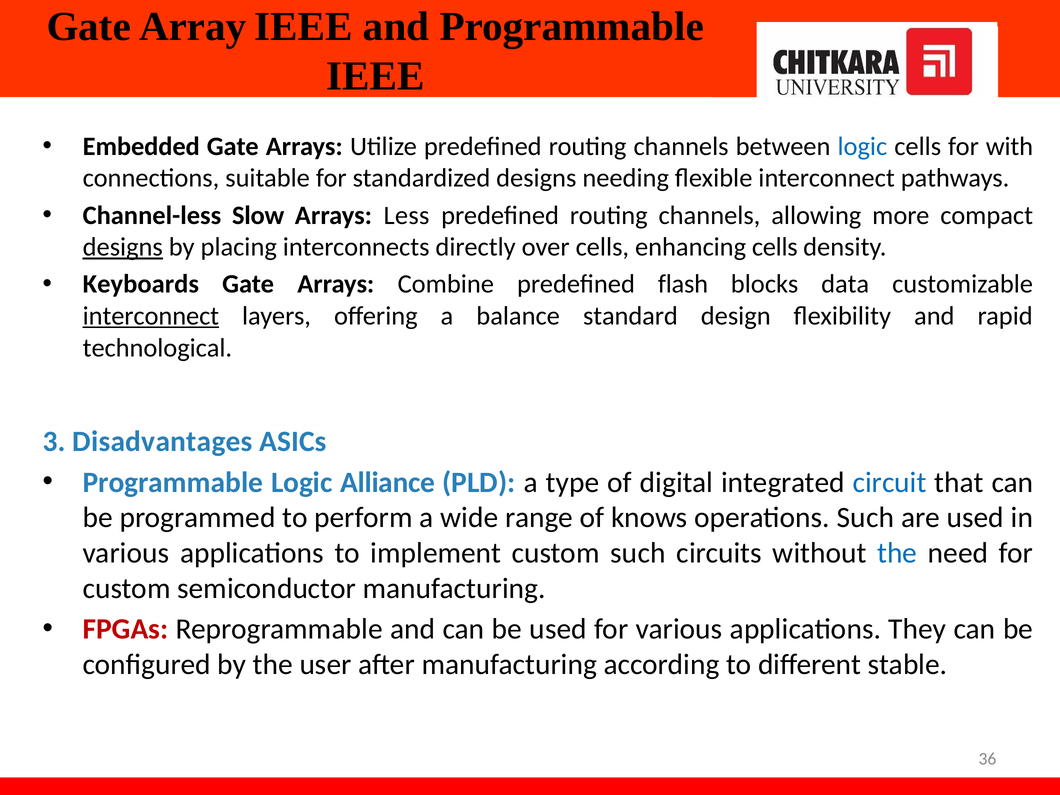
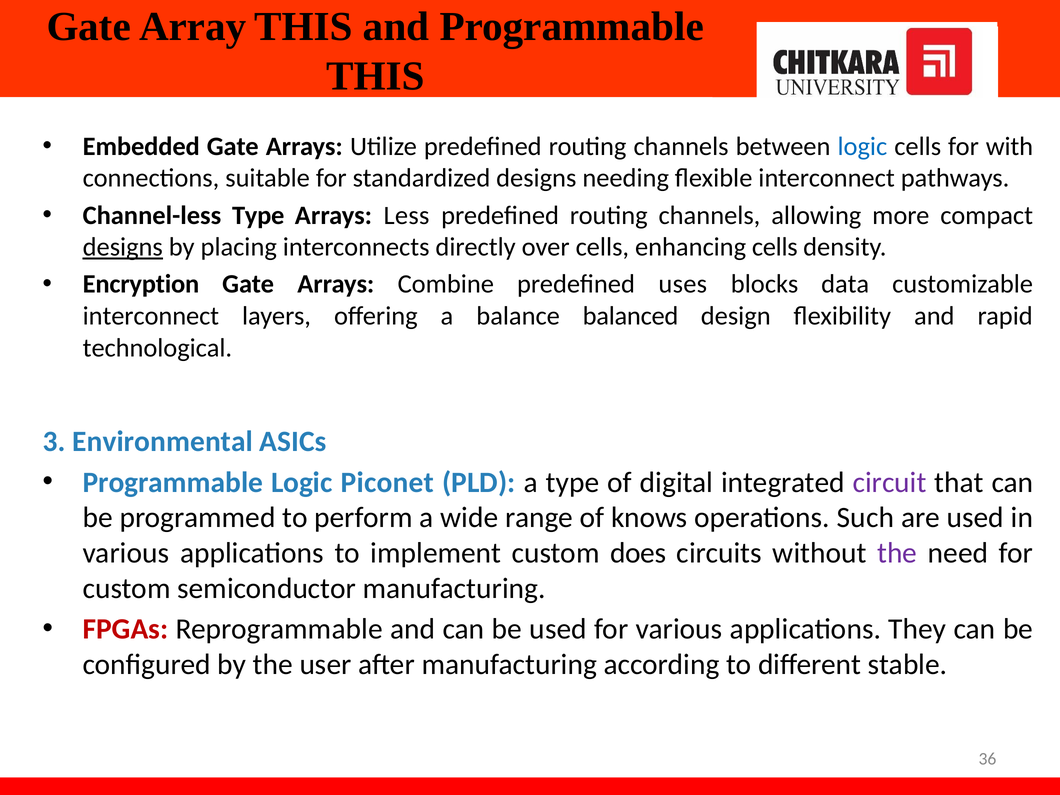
Array IEEE: IEEE -> THIS
IEEE at (375, 76): IEEE -> THIS
Channel-less Slow: Slow -> Type
Keyboards: Keyboards -> Encryption
flash: flash -> uses
interconnect at (151, 316) underline: present -> none
standard: standard -> balanced
Disadvantages: Disadvantages -> Environmental
Alliance: Alliance -> Piconet
circuit colour: blue -> purple
custom such: such -> does
the at (897, 553) colour: blue -> purple
